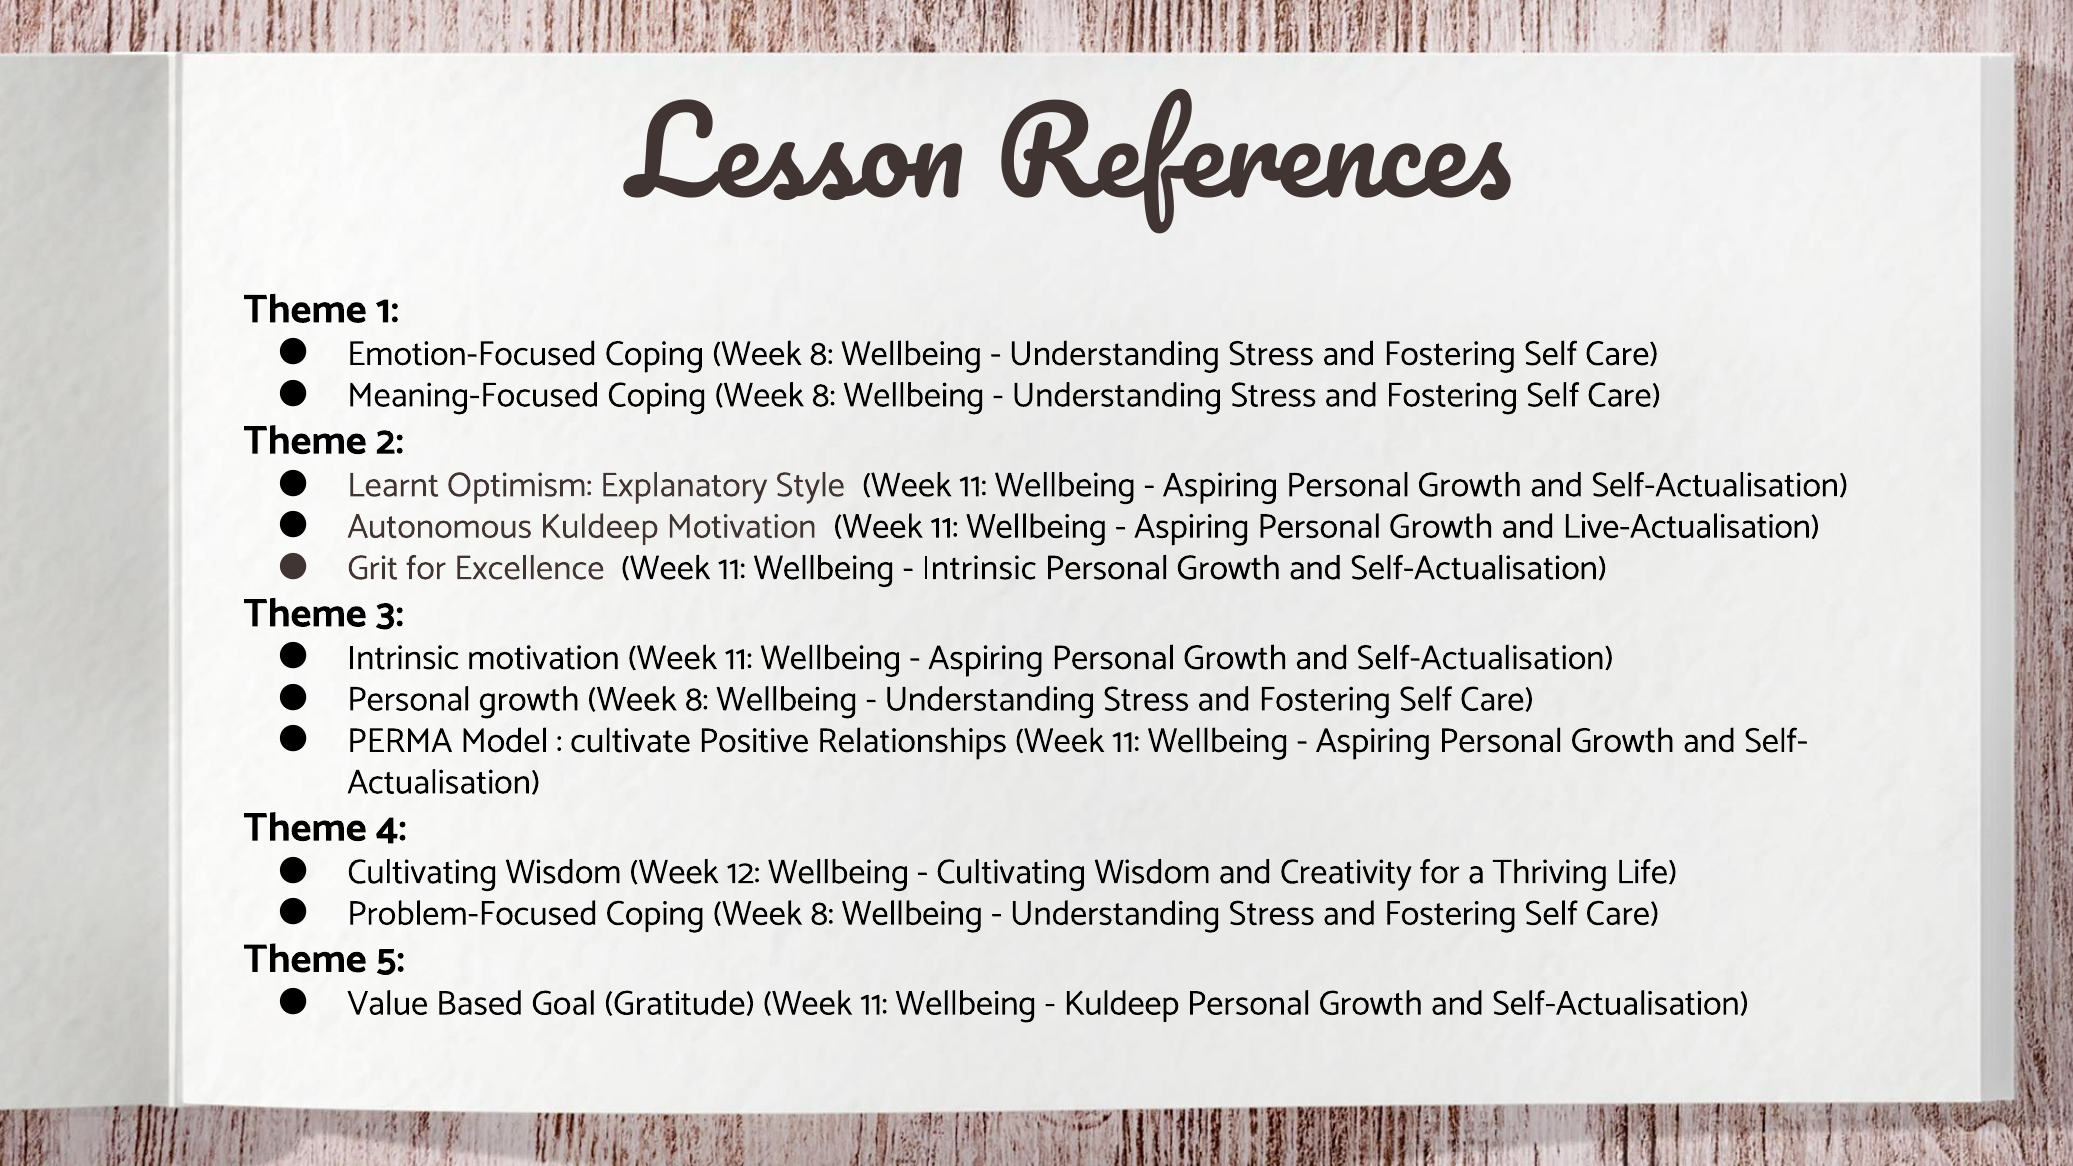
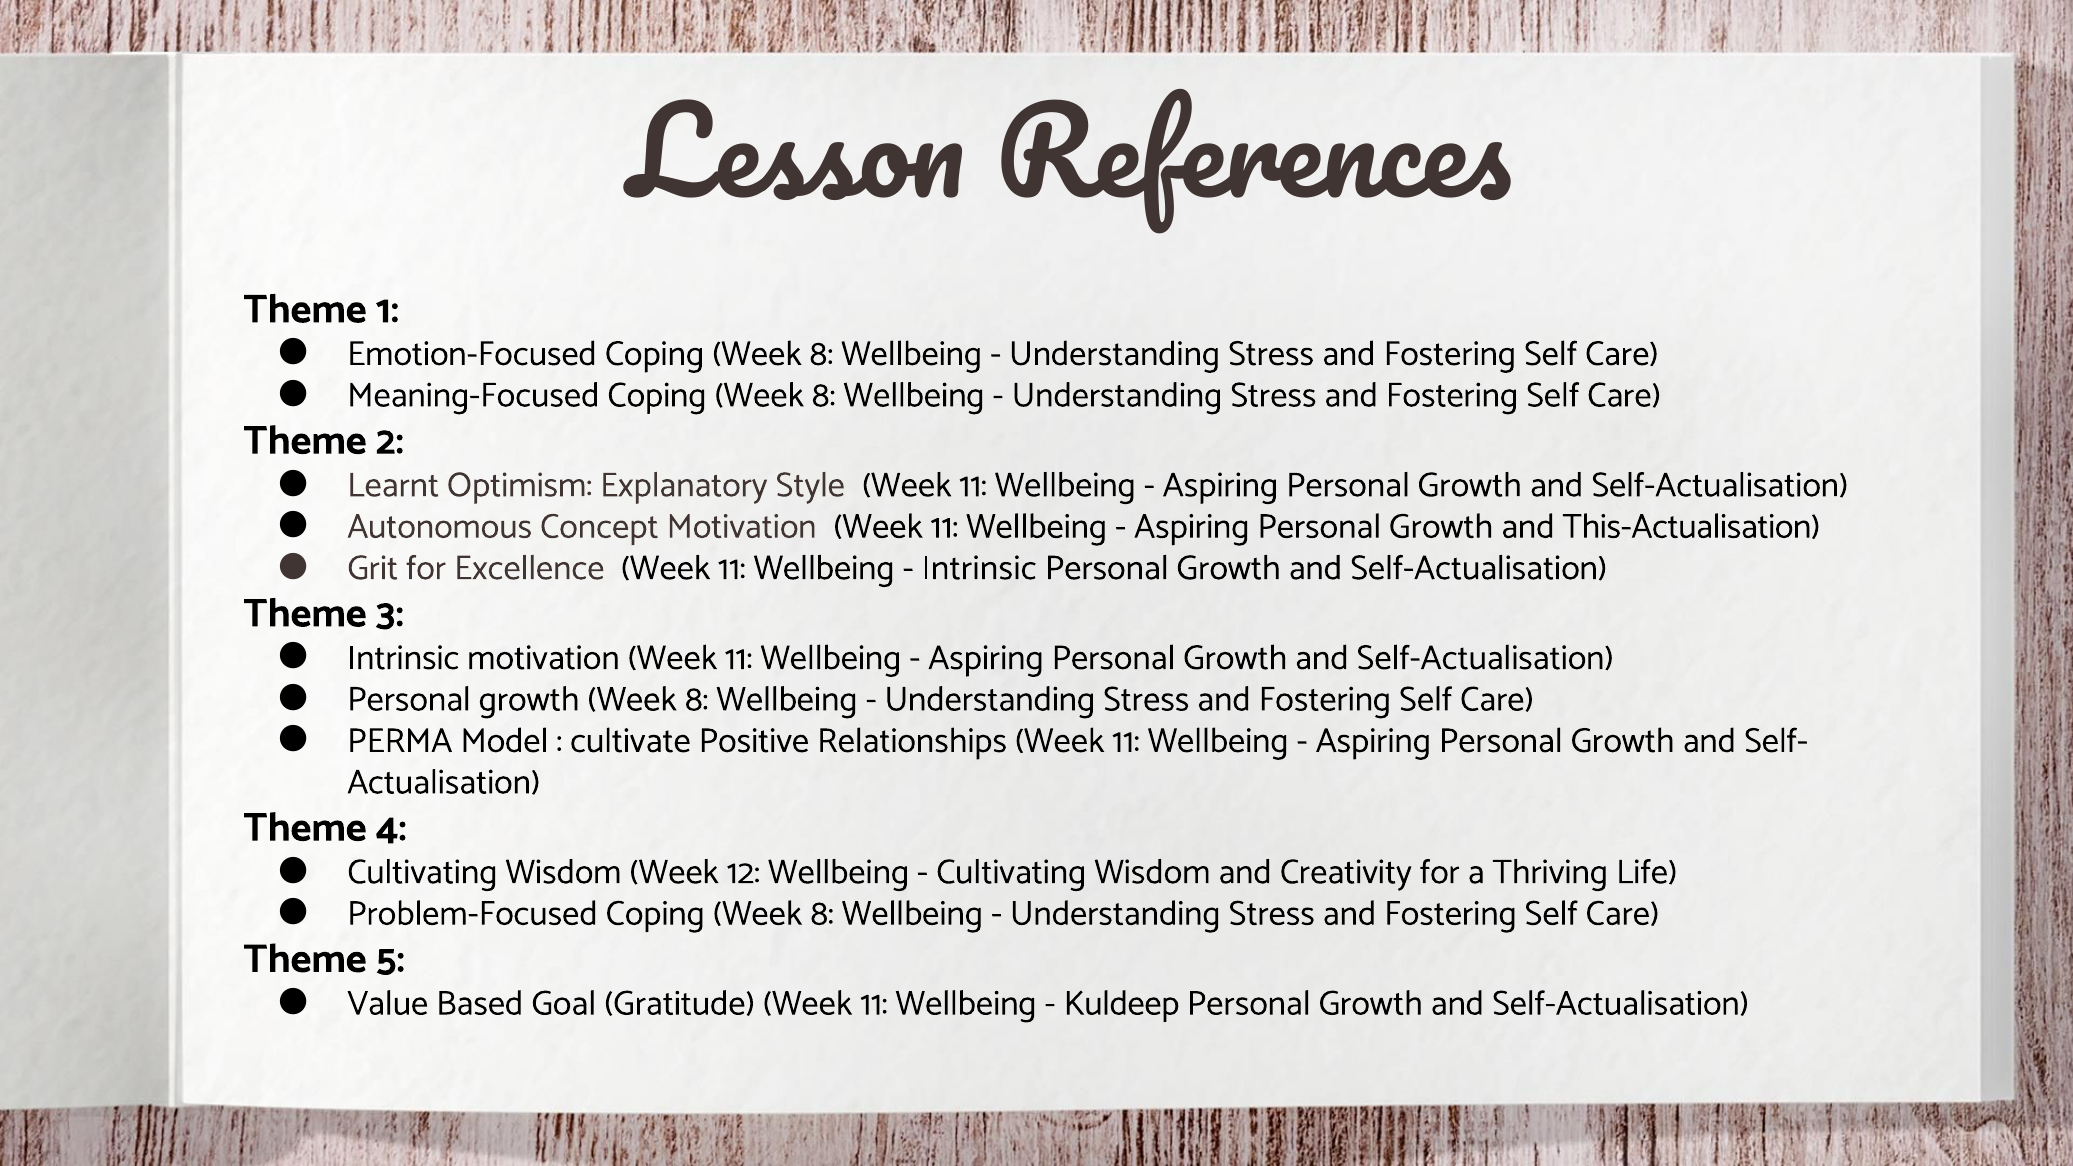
Autonomous Kuldeep: Kuldeep -> Concept
Live-Actualisation: Live-Actualisation -> This-Actualisation
